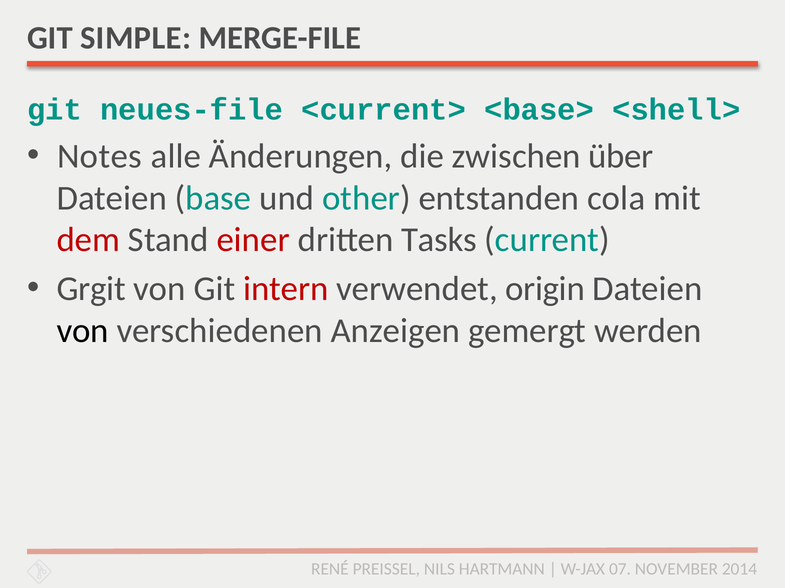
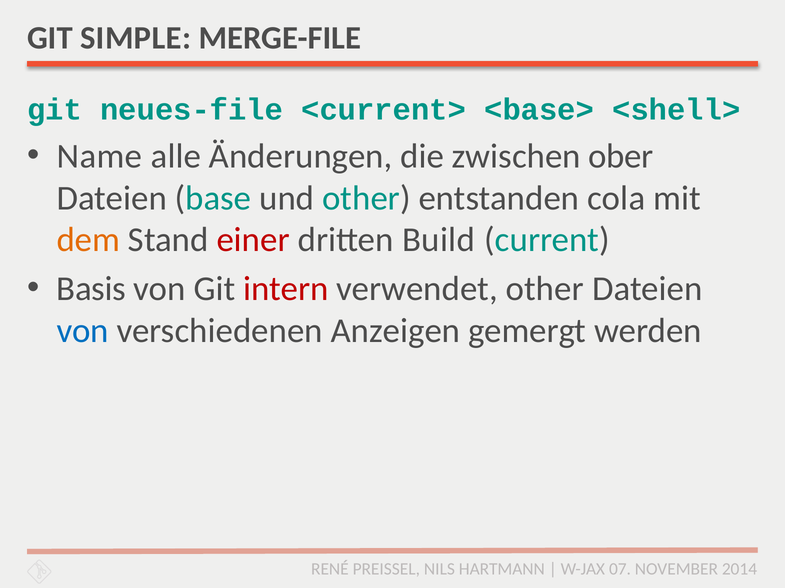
Notes: Notes -> Name
über: über -> ober
dem colour: red -> orange
Tasks: Tasks -> Build
Grgit: Grgit -> Basis
verwendet origin: origin -> other
von at (83, 331) colour: black -> blue
